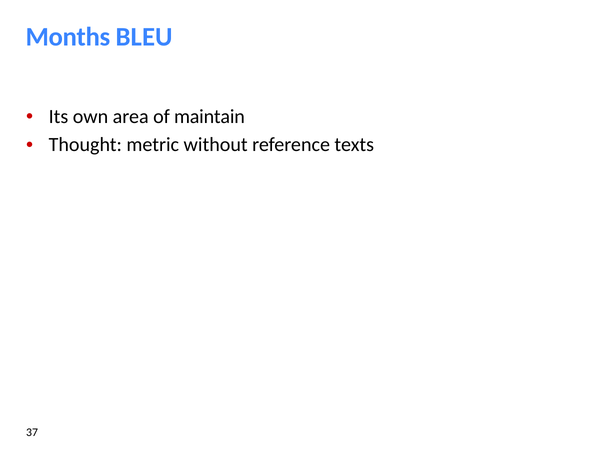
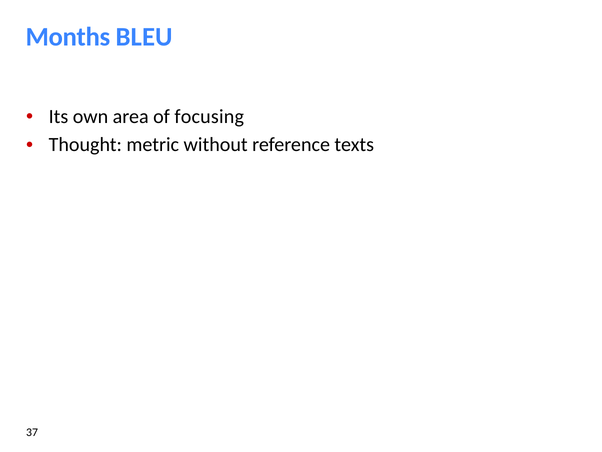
maintain: maintain -> focusing
